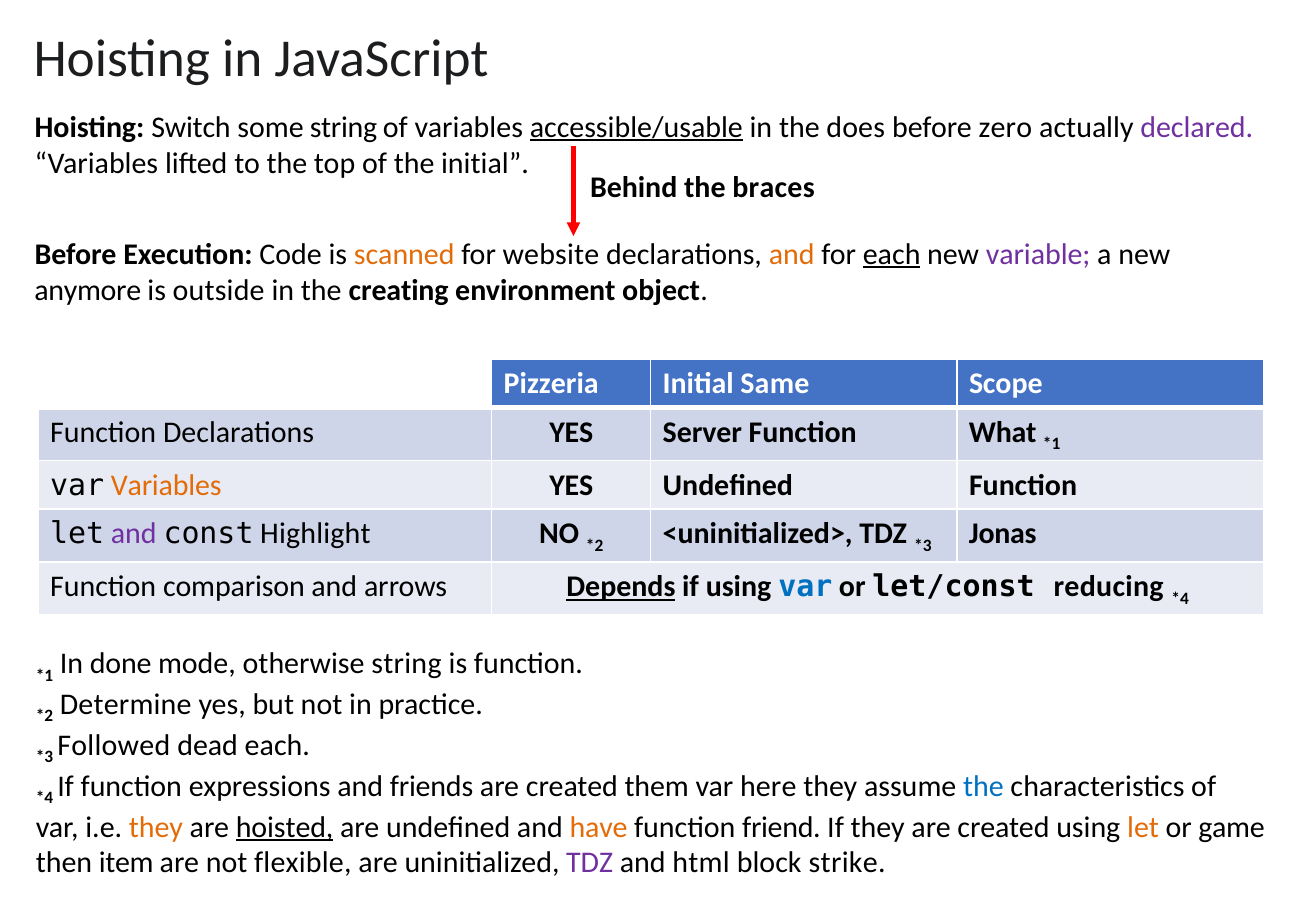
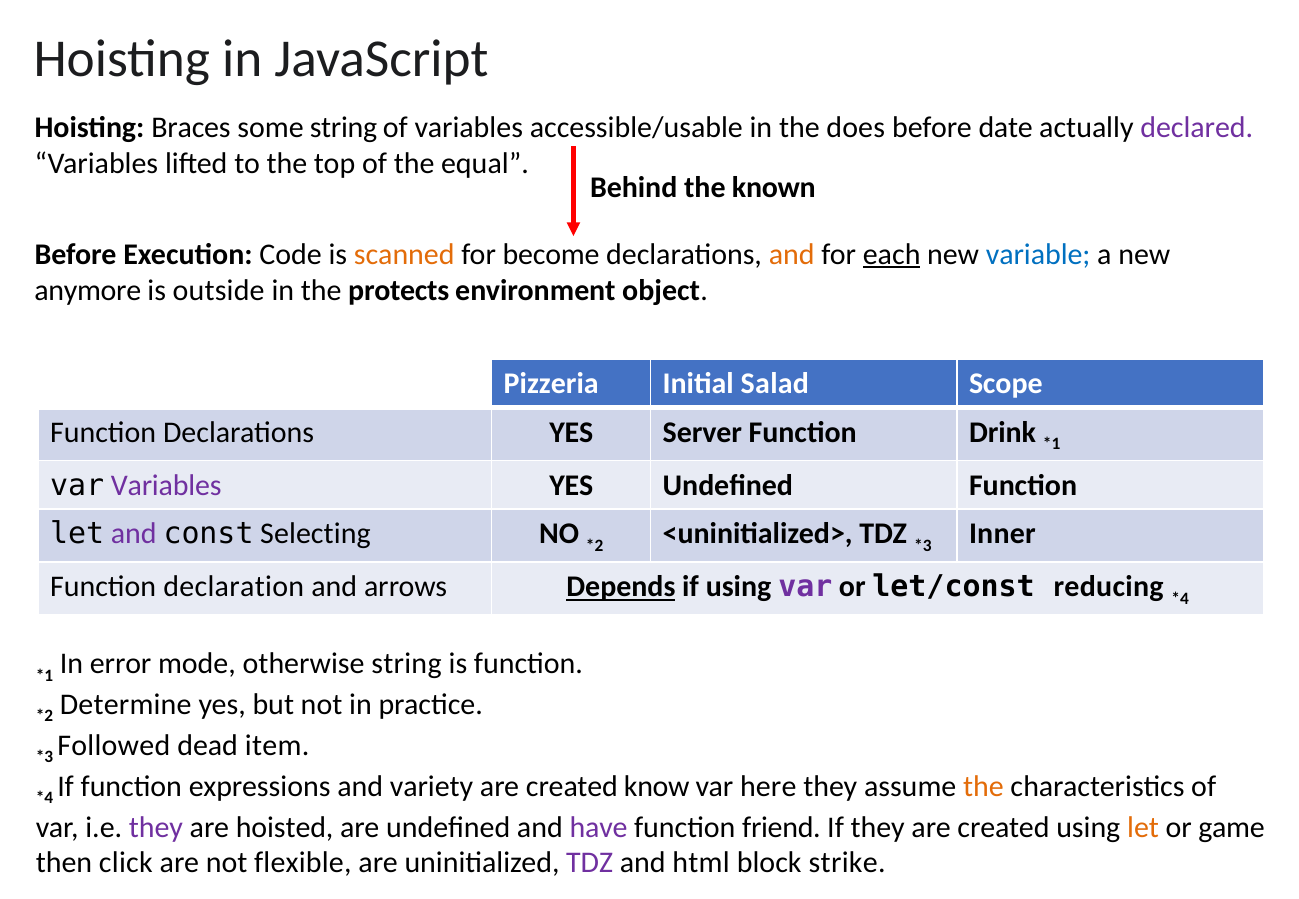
Switch: Switch -> Braces
accessible/usable underline: present -> none
zero: zero -> date
the initial: initial -> equal
braces: braces -> known
website: website -> become
variable colour: purple -> blue
creating: creating -> protects
Same: Same -> Salad
What: What -> Drink
Variables at (166, 485) colour: orange -> purple
Highlight: Highlight -> Selecting
Jonas: Jonas -> Inner
comparison: comparison -> declaration
var at (805, 587) colour: blue -> purple
done: done -> error
dead each: each -> item
friends: friends -> variety
them: them -> know
the at (984, 787) colour: blue -> orange
they at (156, 827) colour: orange -> purple
hoisted underline: present -> none
have colour: orange -> purple
item: item -> click
